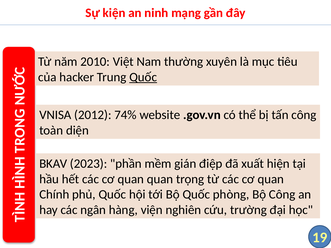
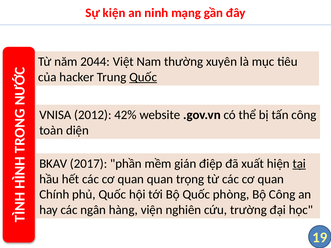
2010: 2010 -> 2044
74%: 74% -> 42%
2023: 2023 -> 2017
tại underline: none -> present
